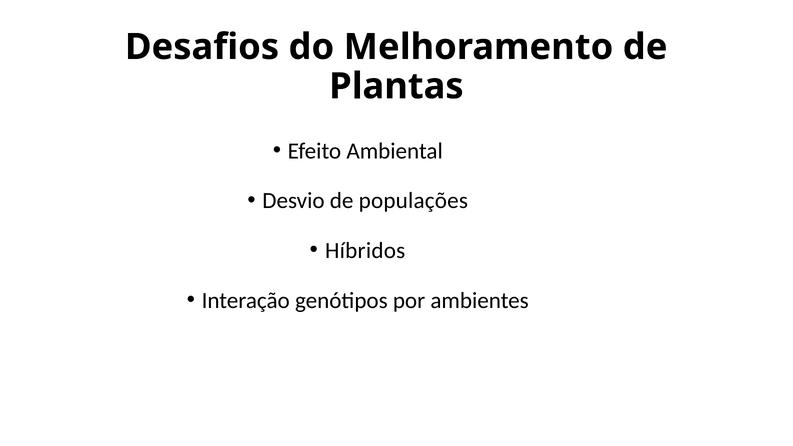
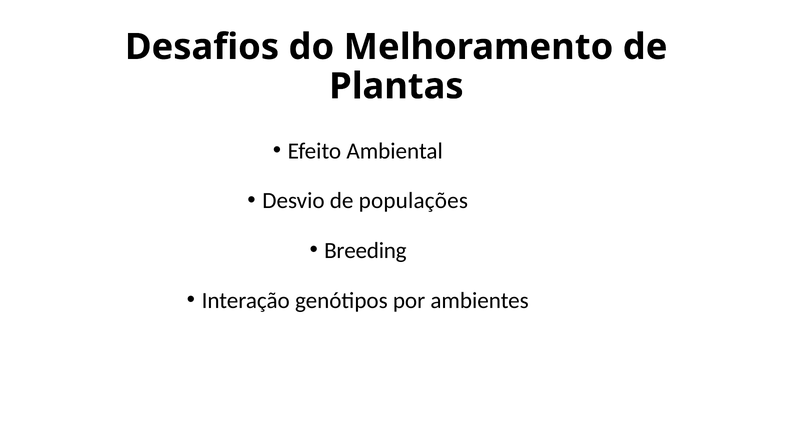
Híbridos: Híbridos -> Breeding
